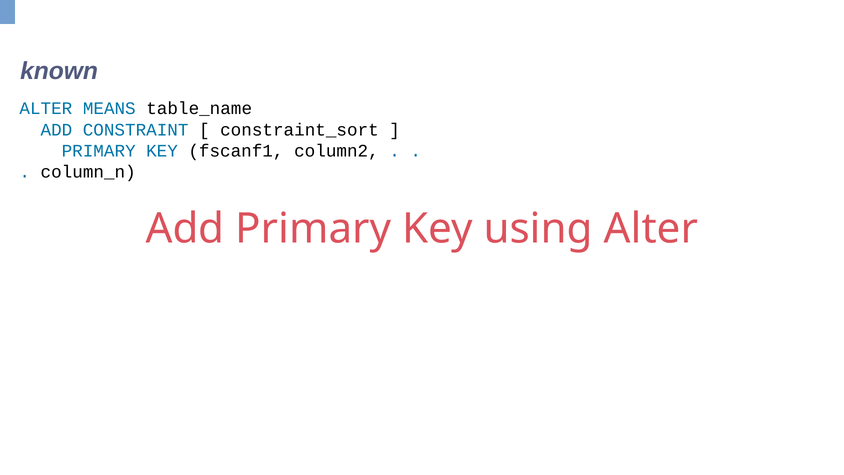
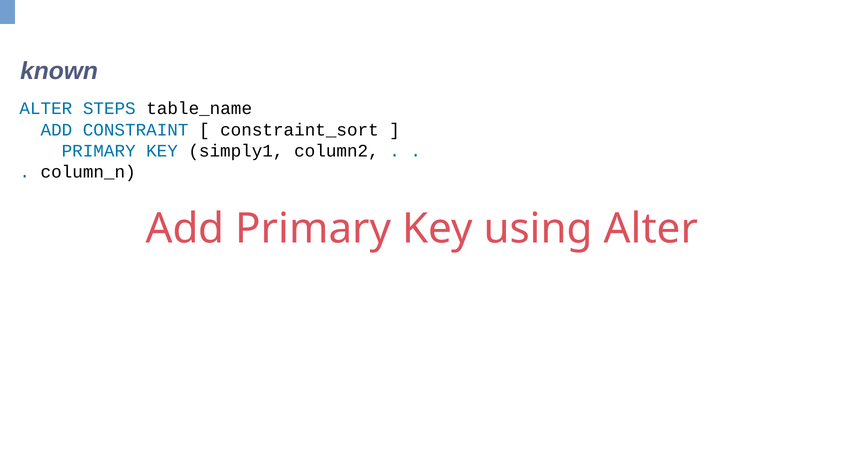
MEANS: MEANS -> STEPS
fscanf1: fscanf1 -> simply1
